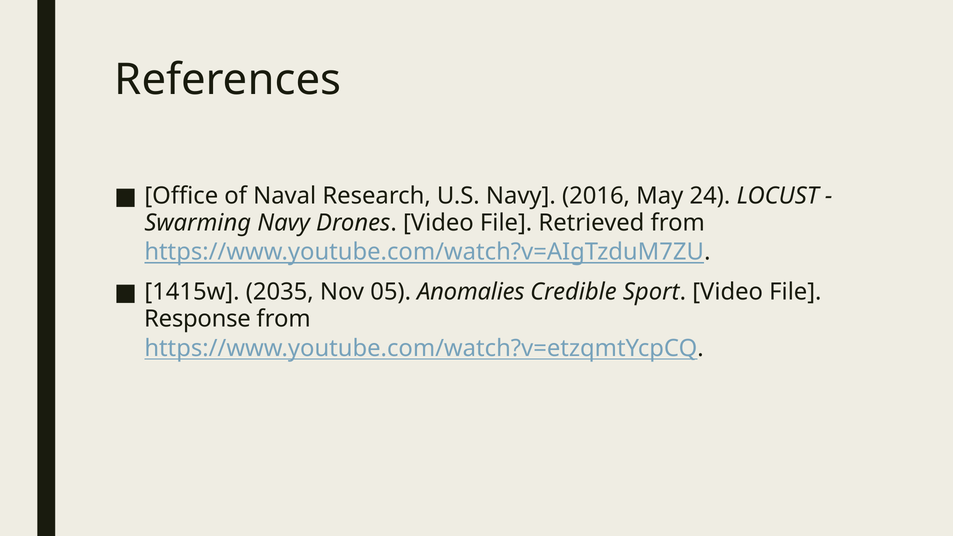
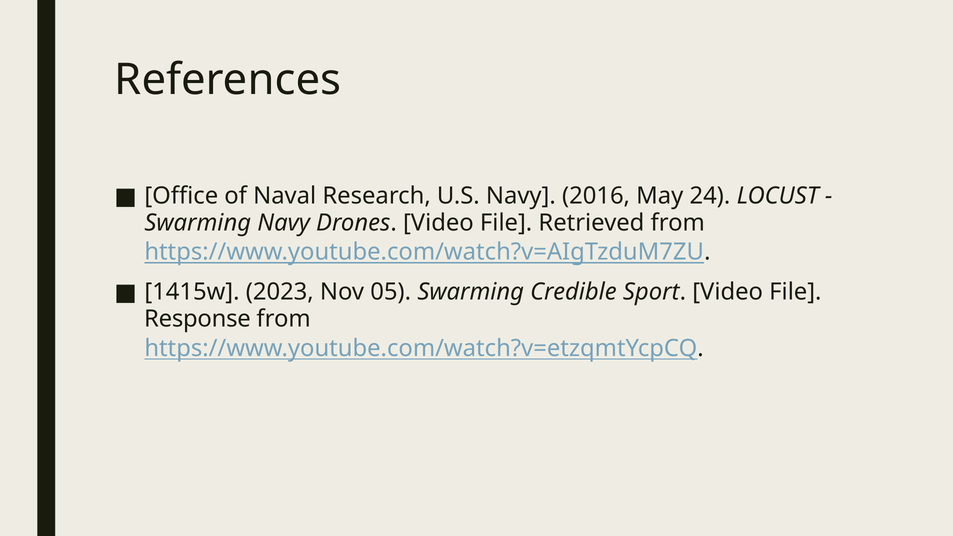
2035: 2035 -> 2023
05 Anomalies: Anomalies -> Swarming
